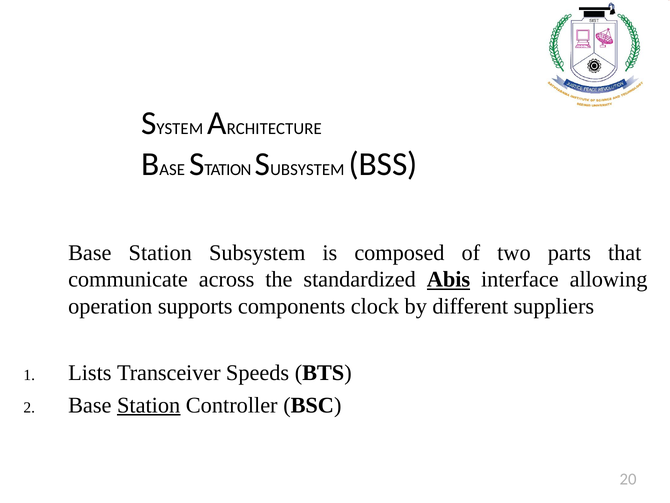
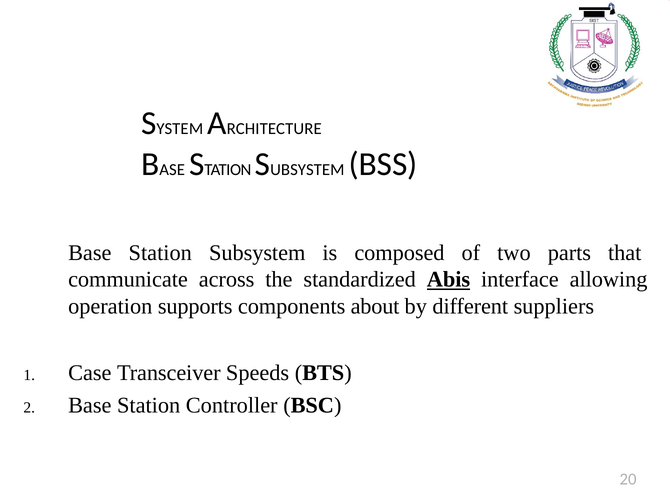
clock: clock -> about
Lists: Lists -> Case
Station at (149, 405) underline: present -> none
